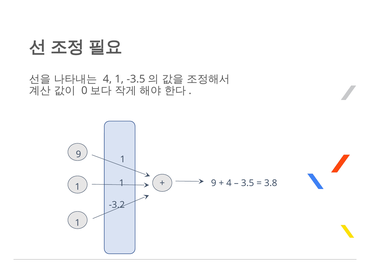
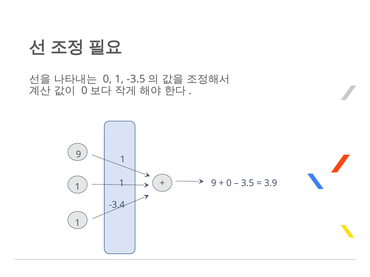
4 at (107, 79): 4 -> 0
4 at (229, 183): 4 -> 0
3.8: 3.8 -> 3.9
-3.2: -3.2 -> -3.4
